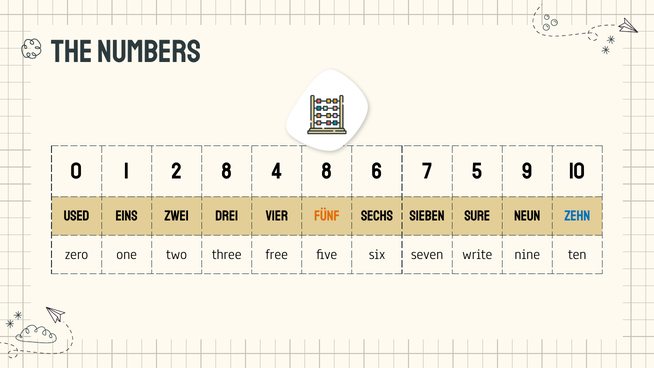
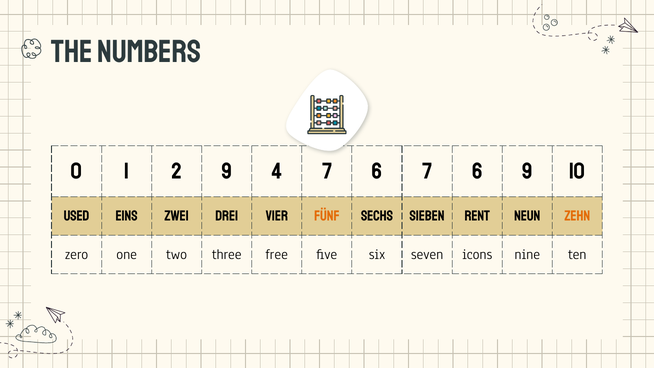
2 8: 8 -> 9
4 8: 8 -> 7
6 7 5: 5 -> 6
sure: sure -> rent
zehn colour: blue -> orange
write: write -> icons
